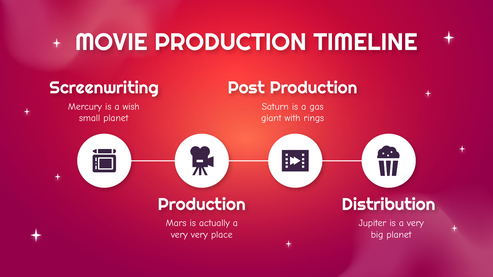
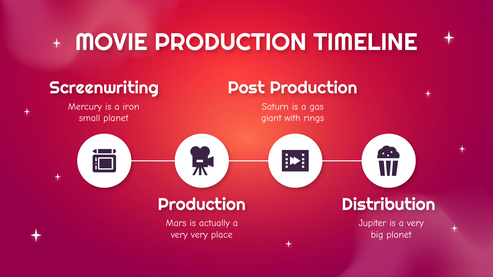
wish: wish -> iron
